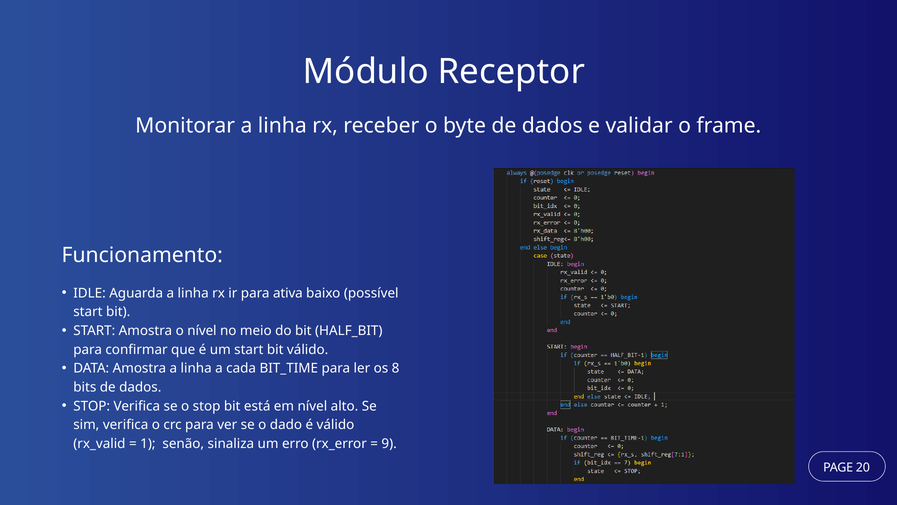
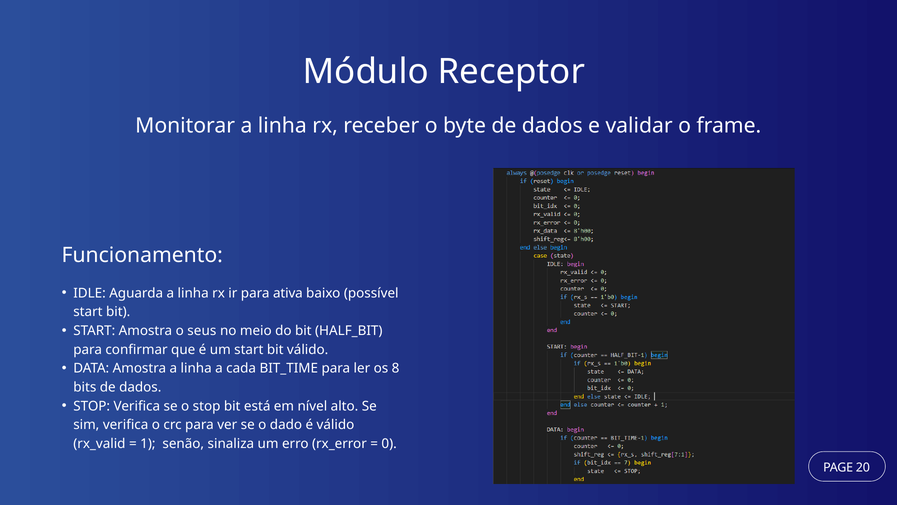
o nível: nível -> seus
9: 9 -> 0
